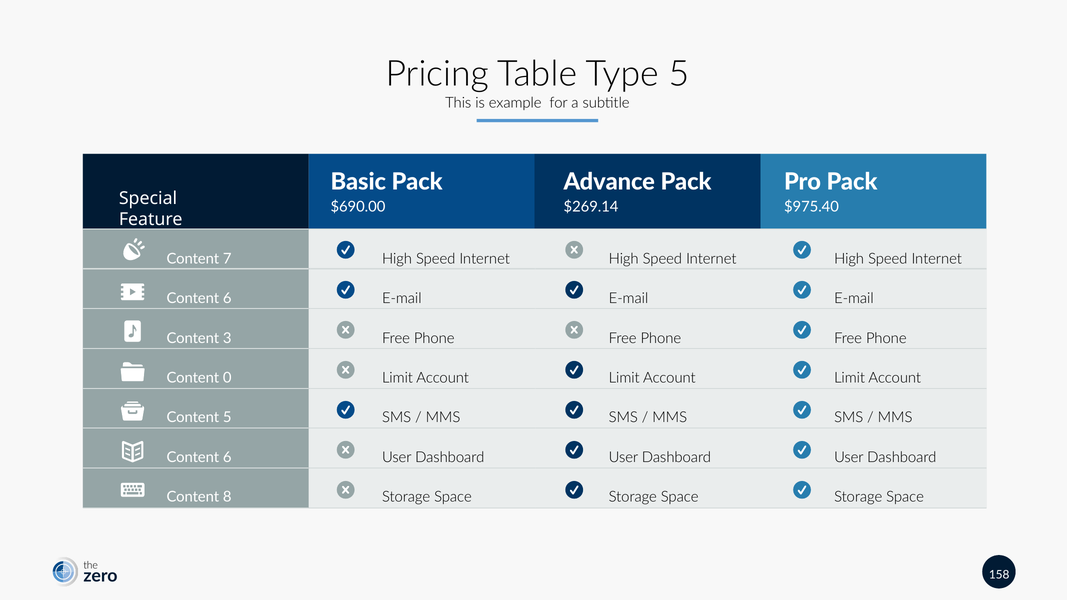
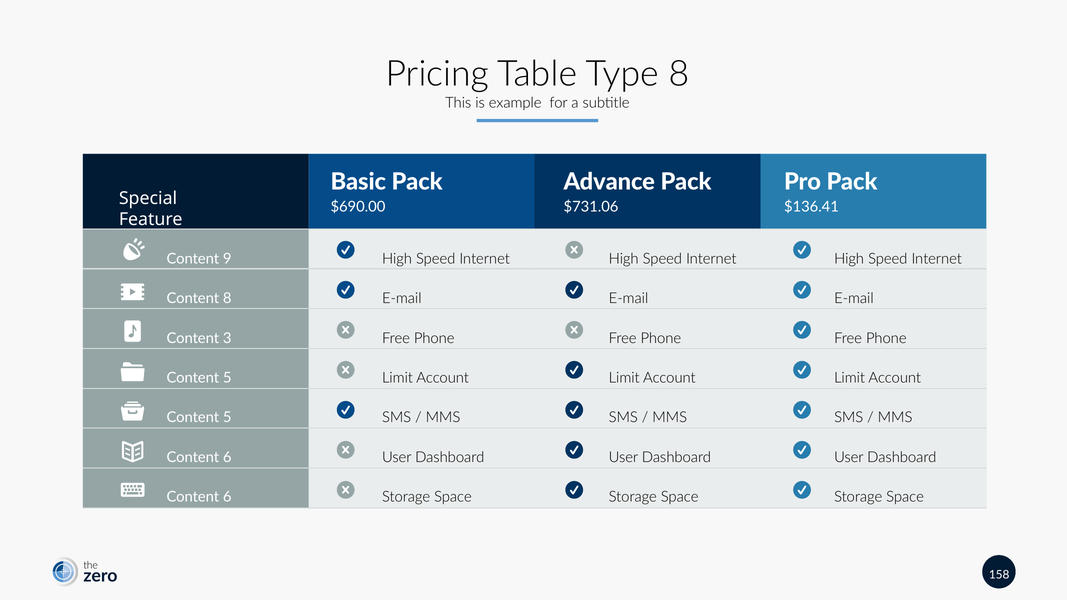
Type 5: 5 -> 8
$269.14: $269.14 -> $731.06
$975.40: $975.40 -> $136.41
7: 7 -> 9
6 at (227, 299): 6 -> 8
0 at (227, 378): 0 -> 5
8 at (227, 497): 8 -> 6
